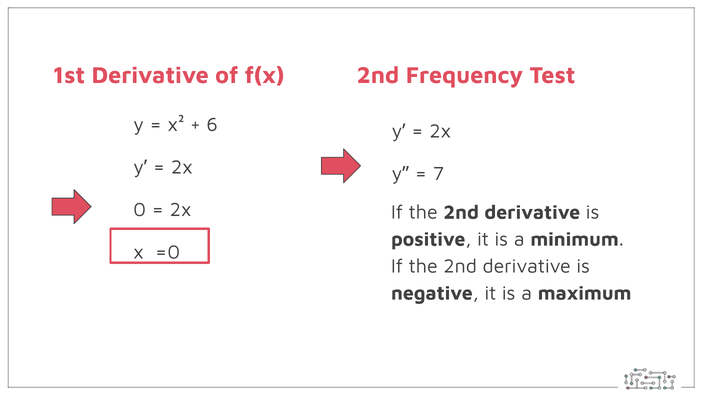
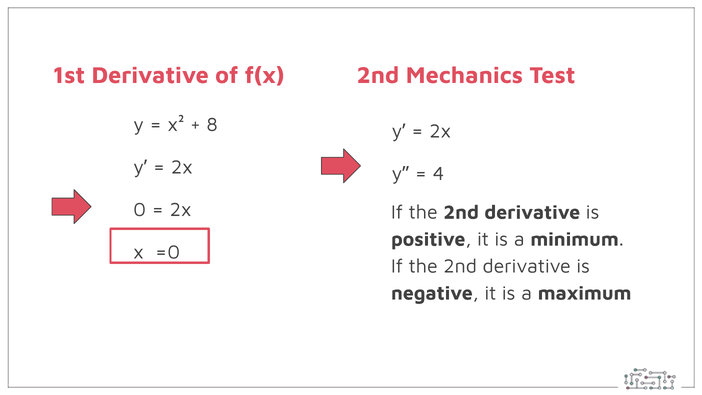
Frequency: Frequency -> Mechanics
6: 6 -> 8
7: 7 -> 4
